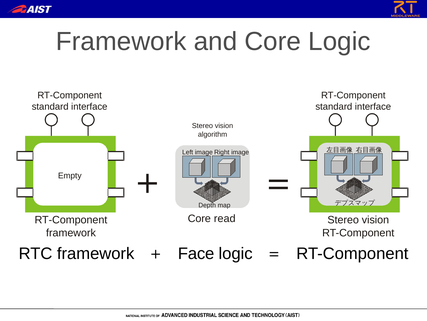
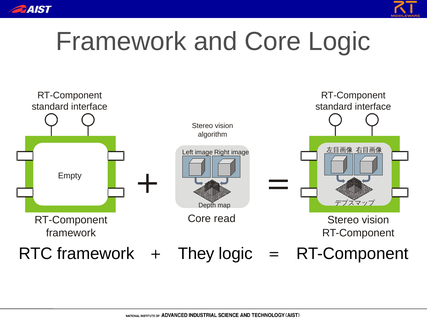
Face: Face -> They
